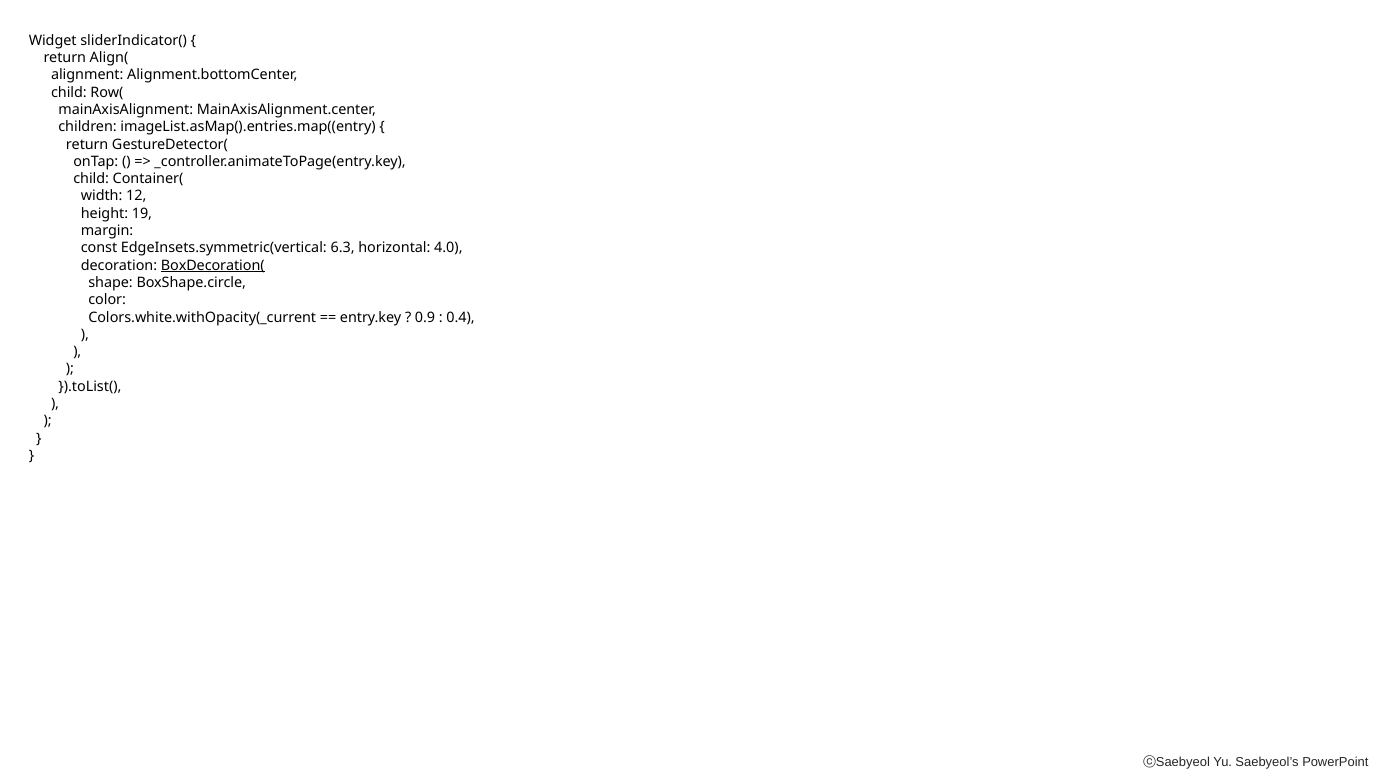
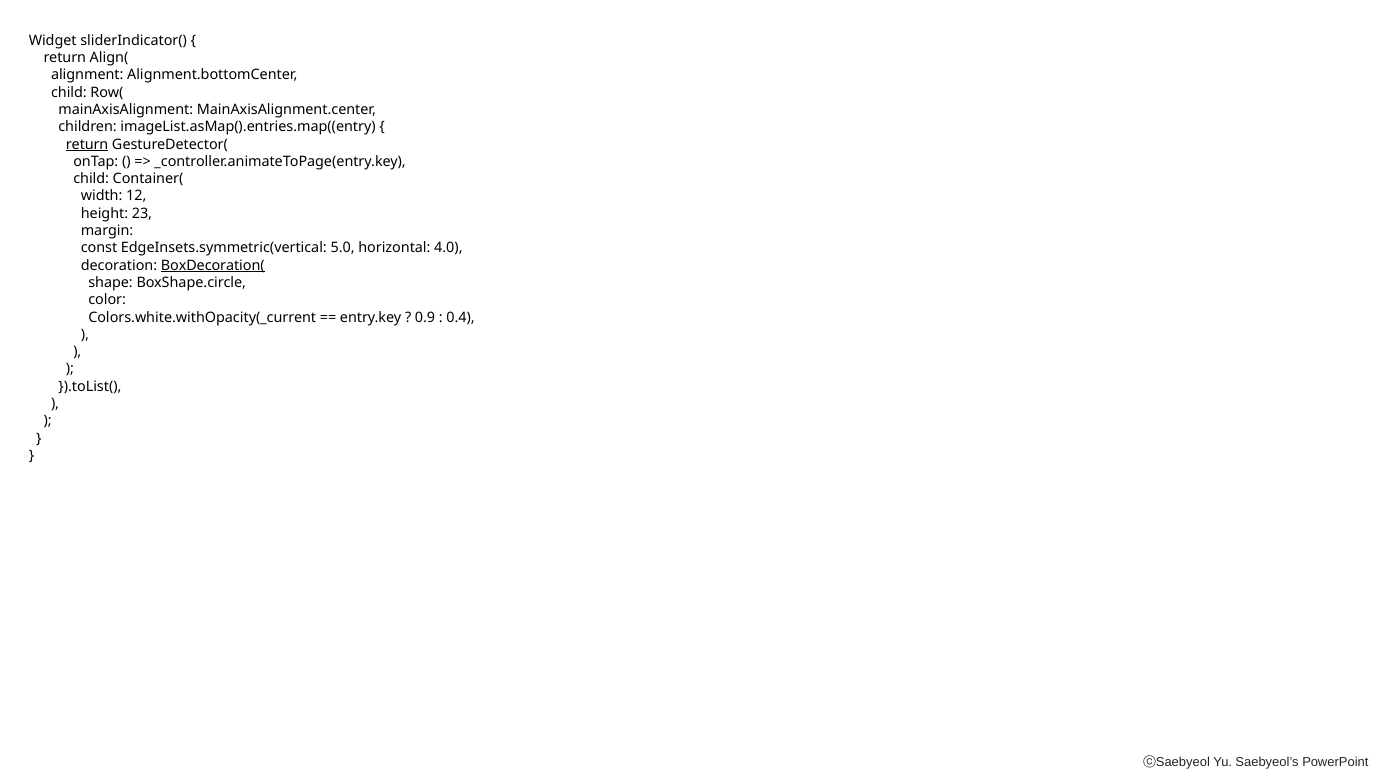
return at (87, 144) underline: none -> present
19: 19 -> 23
6.3: 6.3 -> 5.0
